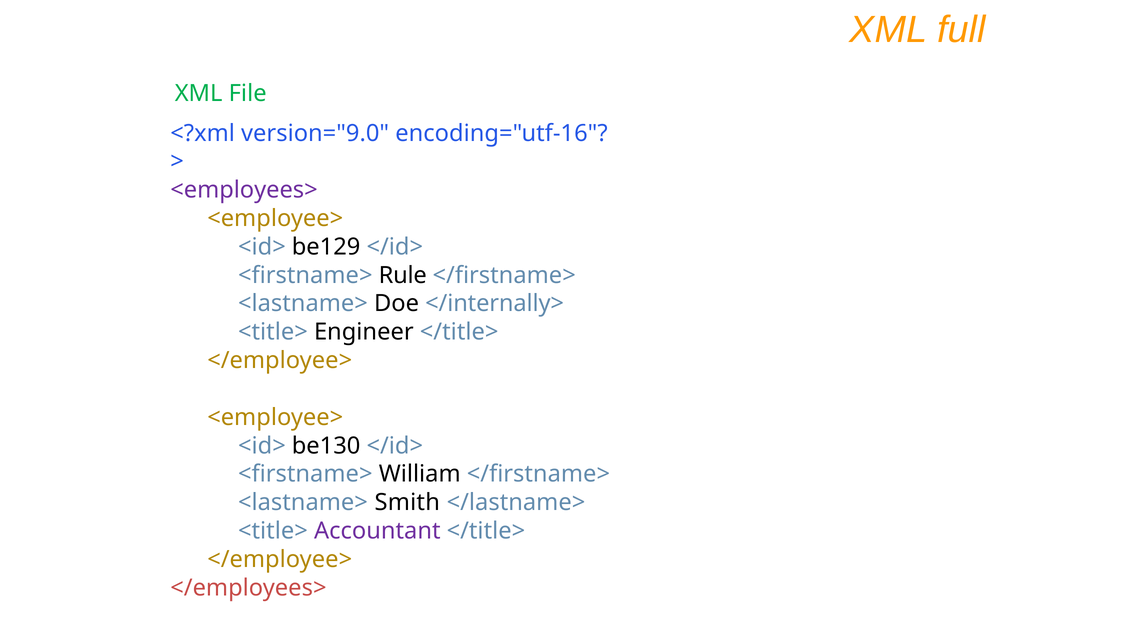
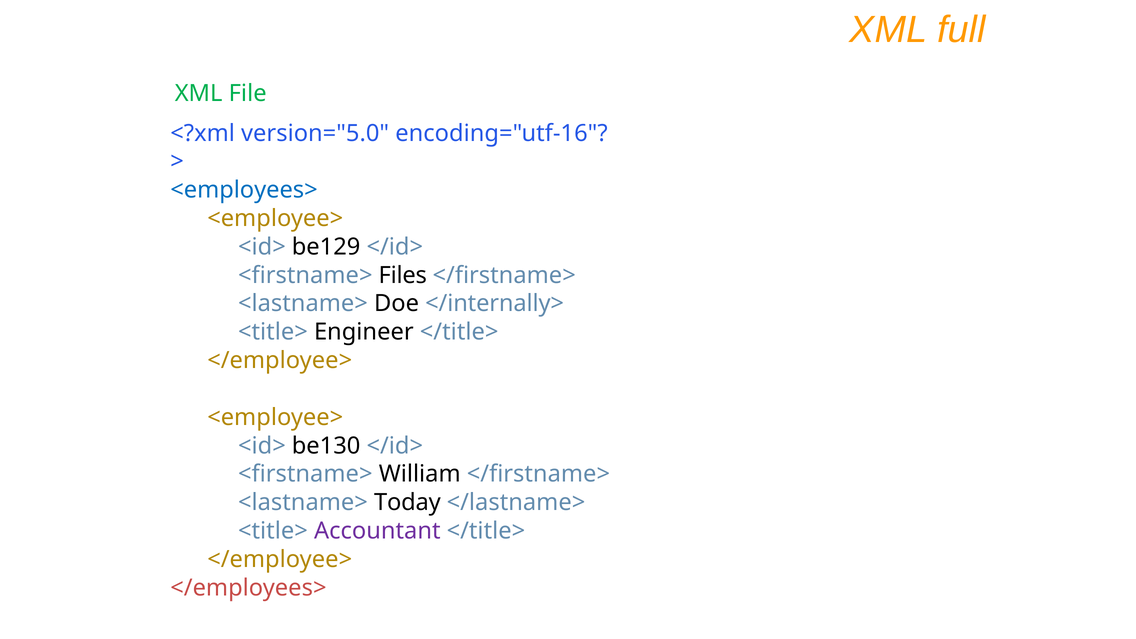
version="9.0: version="9.0 -> version="5.0
<employees> colour: purple -> blue
Rule: Rule -> Files
Smith: Smith -> Today
